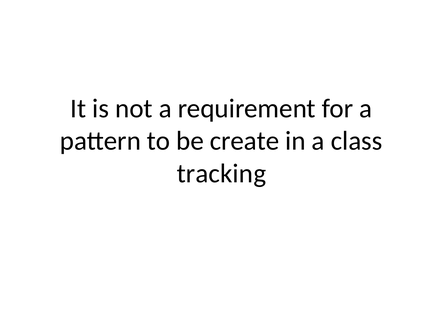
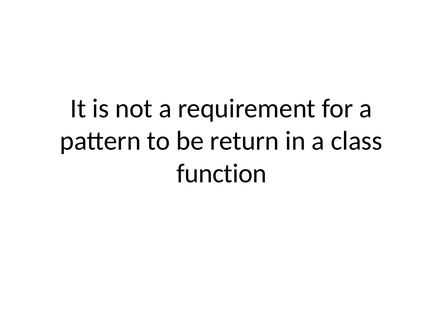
create: create -> return
tracking: tracking -> function
